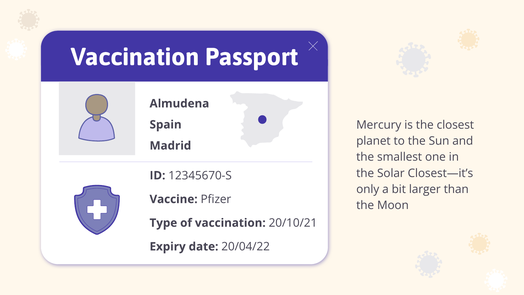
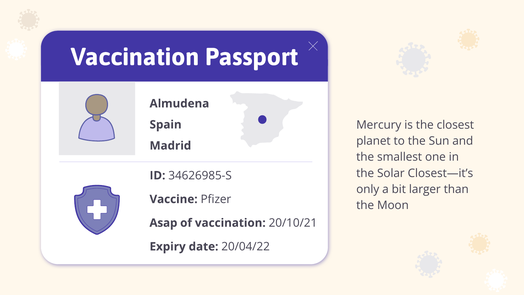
12345670-S: 12345670-S -> 34626985-S
Type: Type -> Asap
